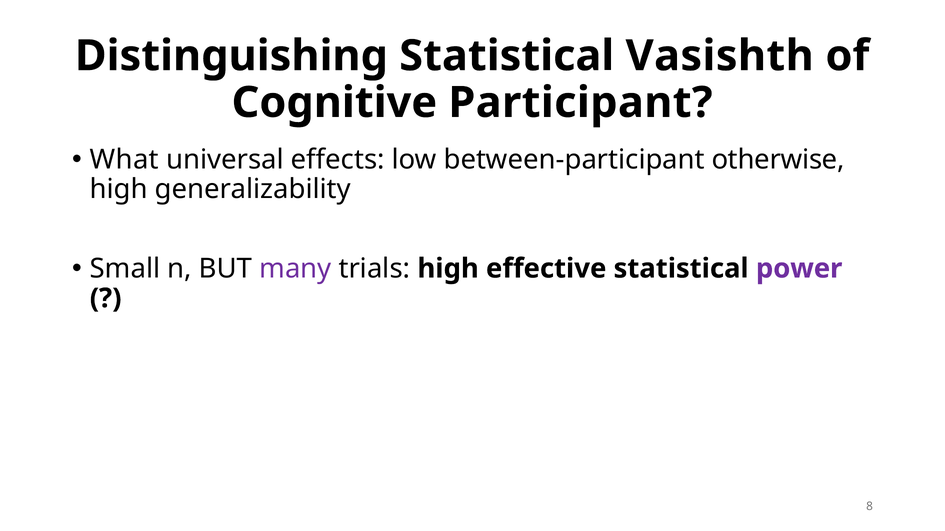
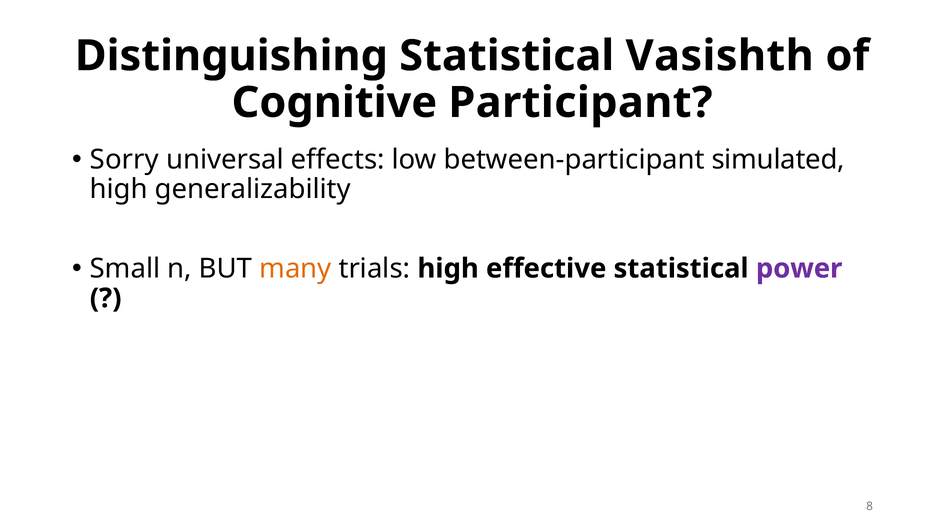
What: What -> Sorry
otherwise: otherwise -> simulated
many colour: purple -> orange
